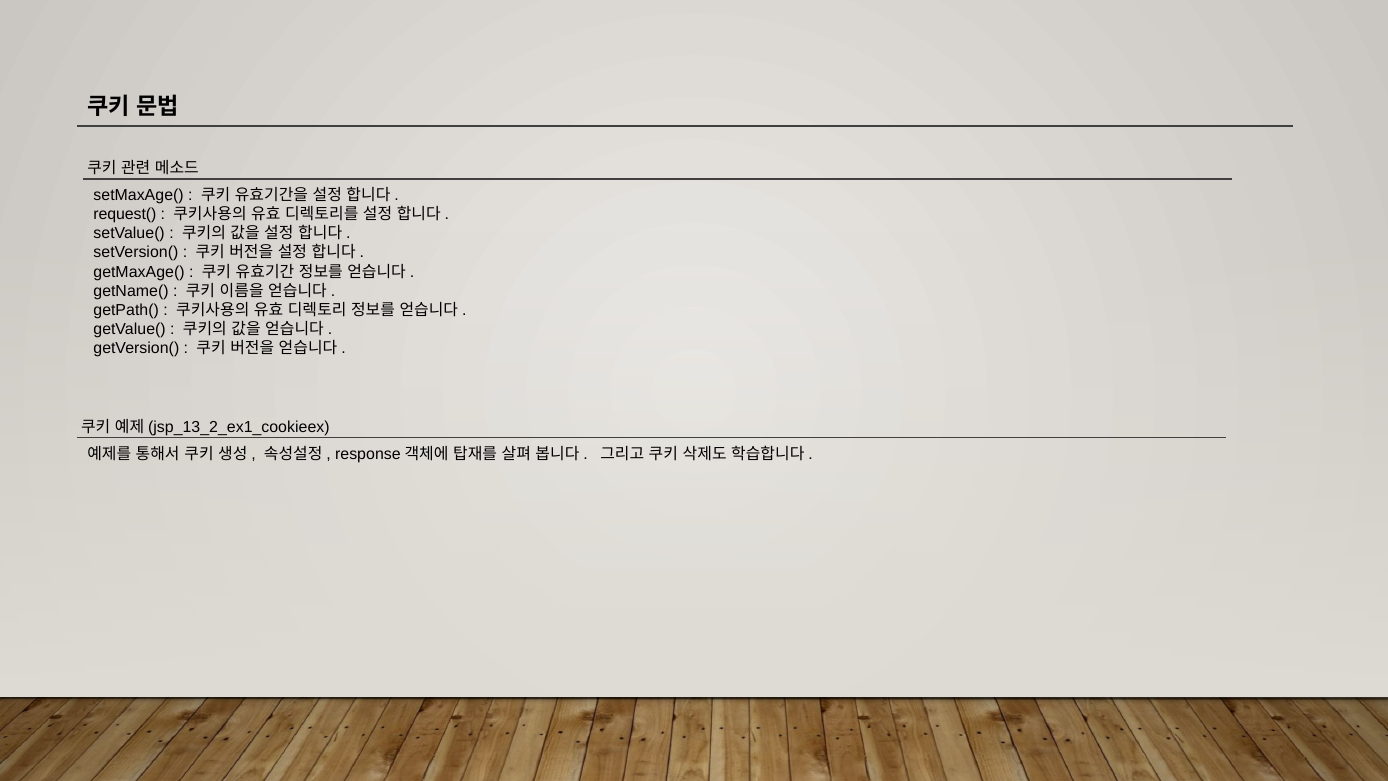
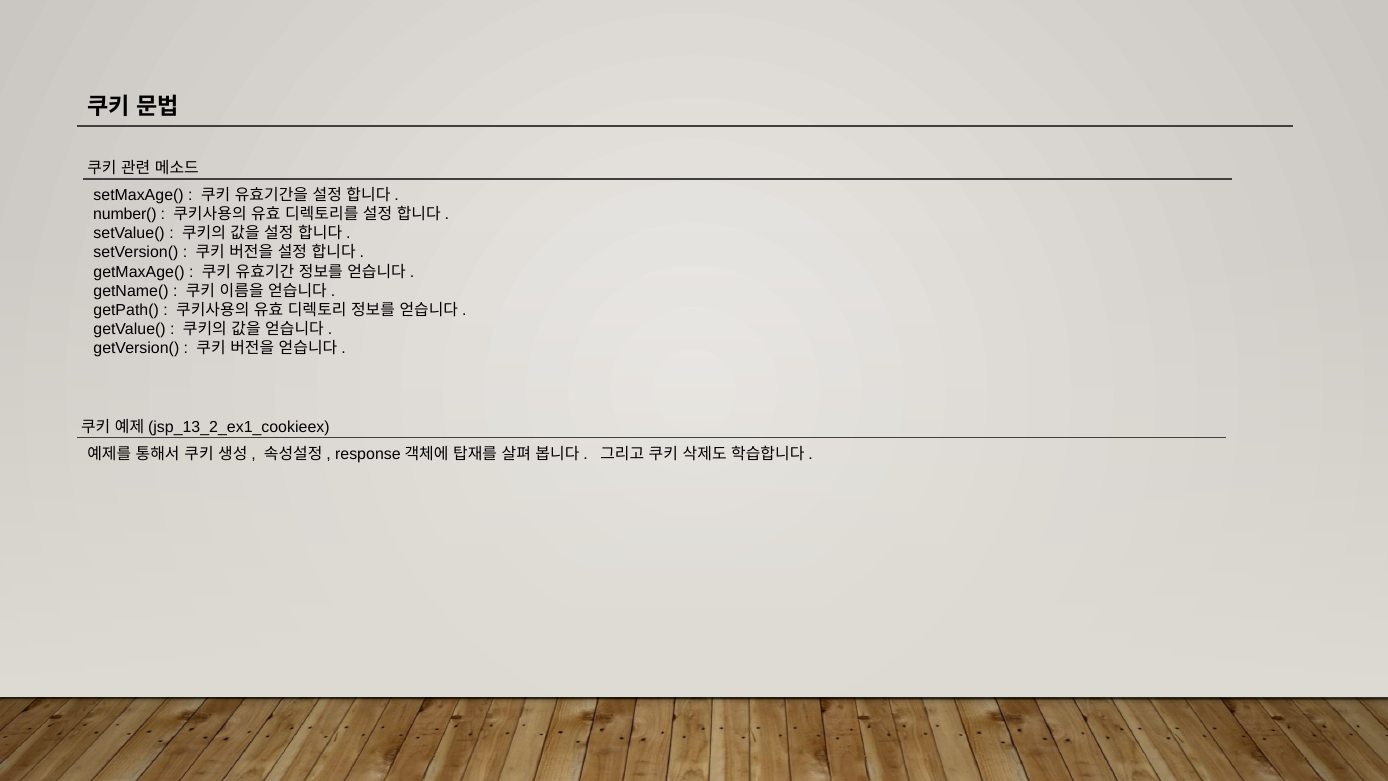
request(: request( -> number(
